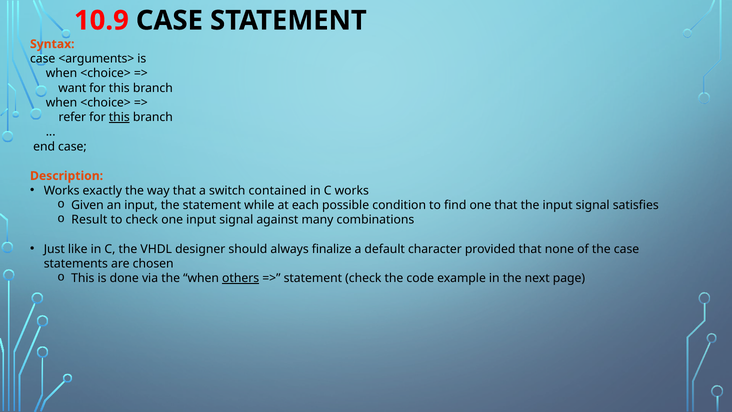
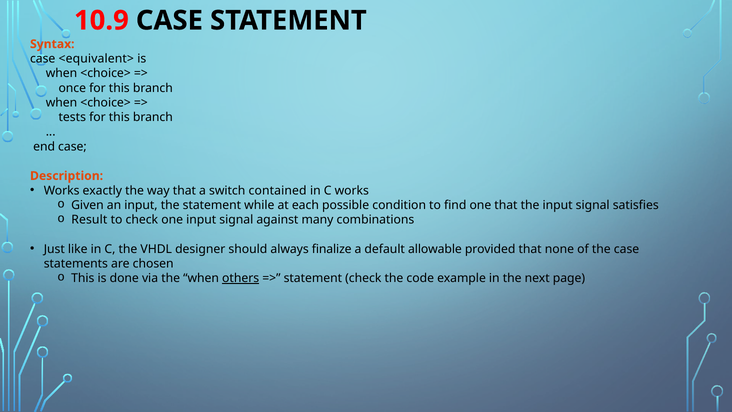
<arguments>: <arguments> -> <equivalent>
want: want -> once
refer: refer -> tests
this at (119, 117) underline: present -> none
character: character -> allowable
